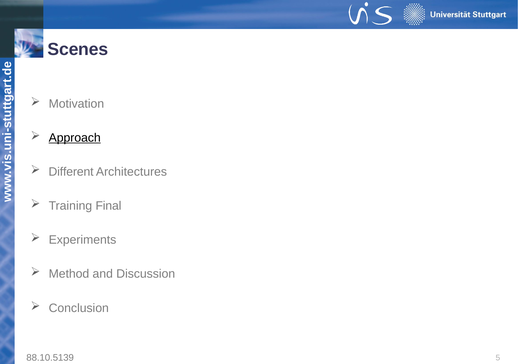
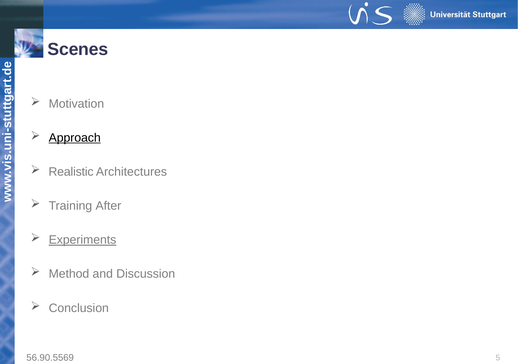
Different: Different -> Realistic
Final: Final -> After
Experiments underline: none -> present
88.10.5139: 88.10.5139 -> 56.90.5569
